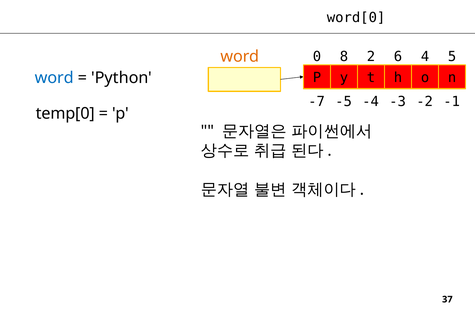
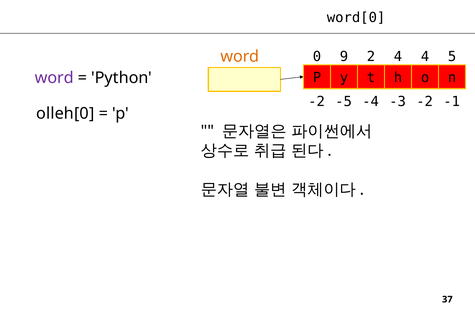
8: 8 -> 9
2 6: 6 -> 4
word at (54, 78) colour: blue -> purple
-7 at (317, 102): -7 -> -2
temp[0: temp[0 -> olleh[0
